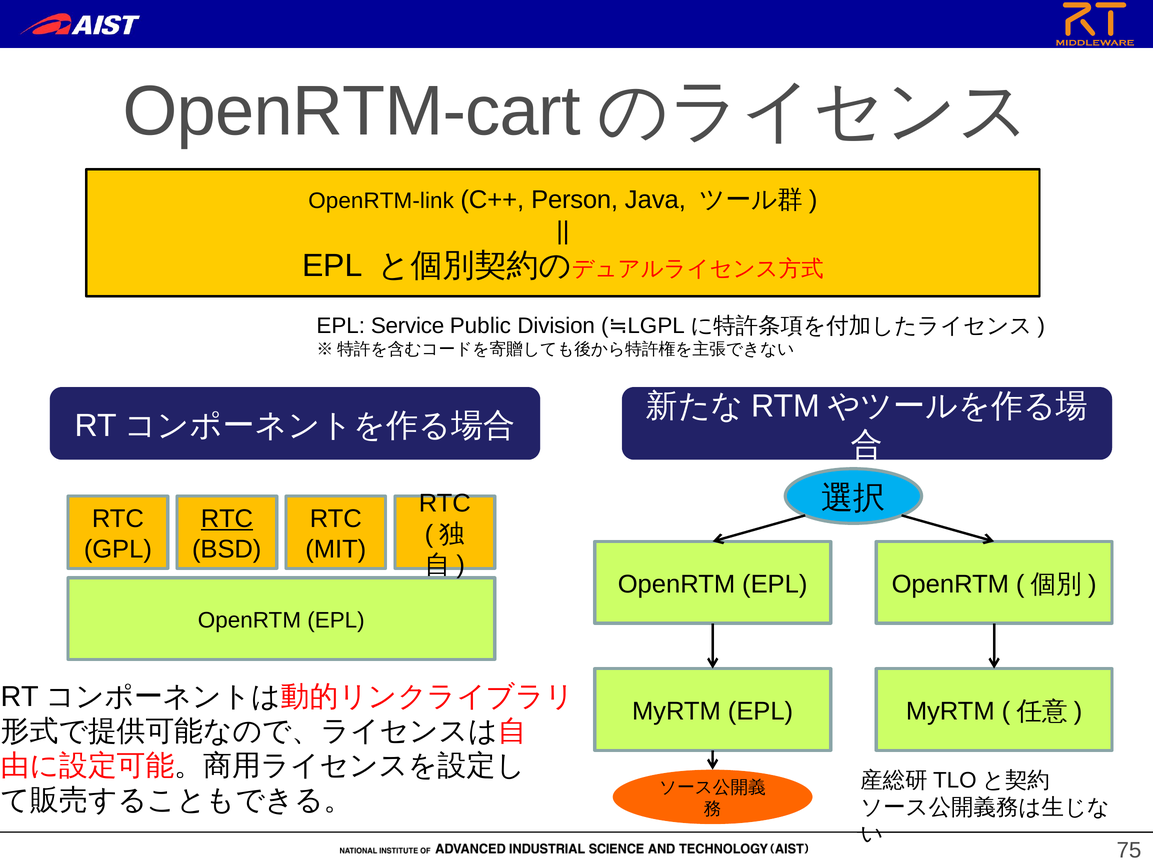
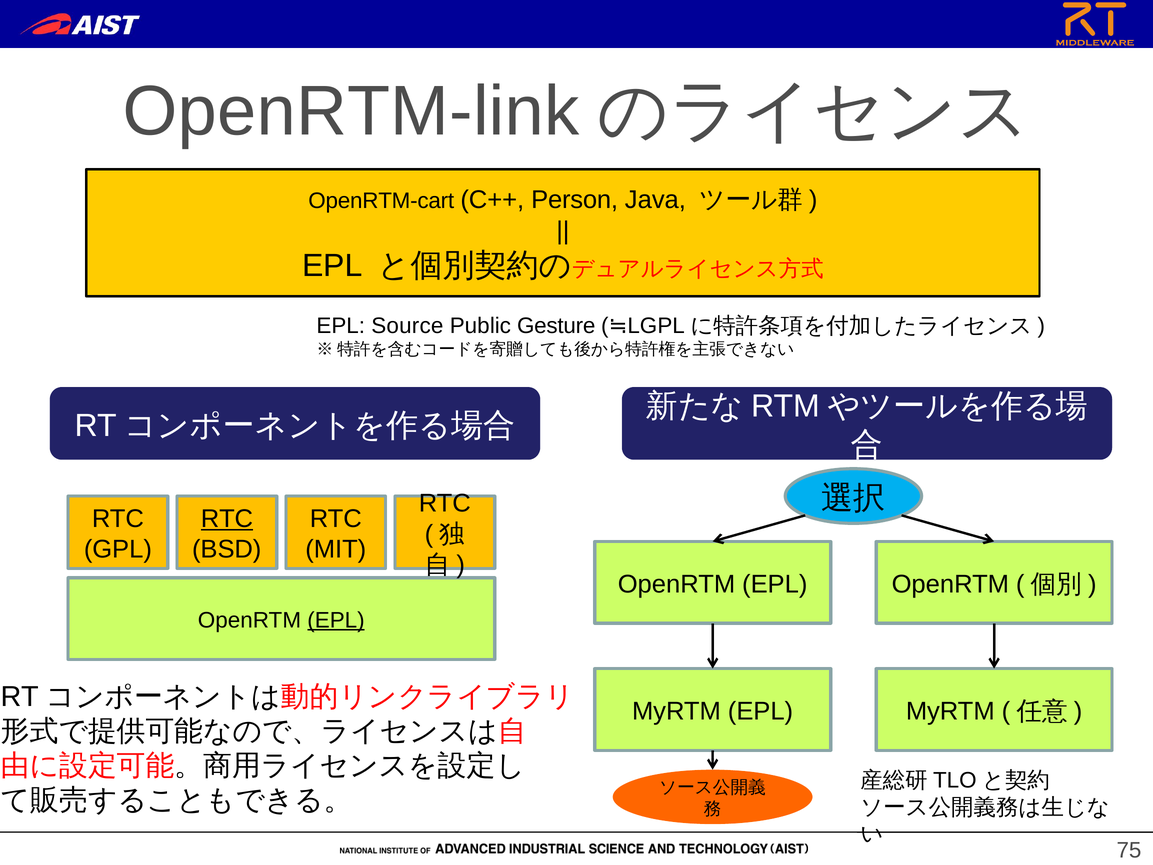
OpenRTM-cart: OpenRTM-cart -> OpenRTM-link
OpenRTM-link: OpenRTM-link -> OpenRTM-cart
Service: Service -> Source
Division: Division -> Gesture
EPL at (336, 620) underline: none -> present
